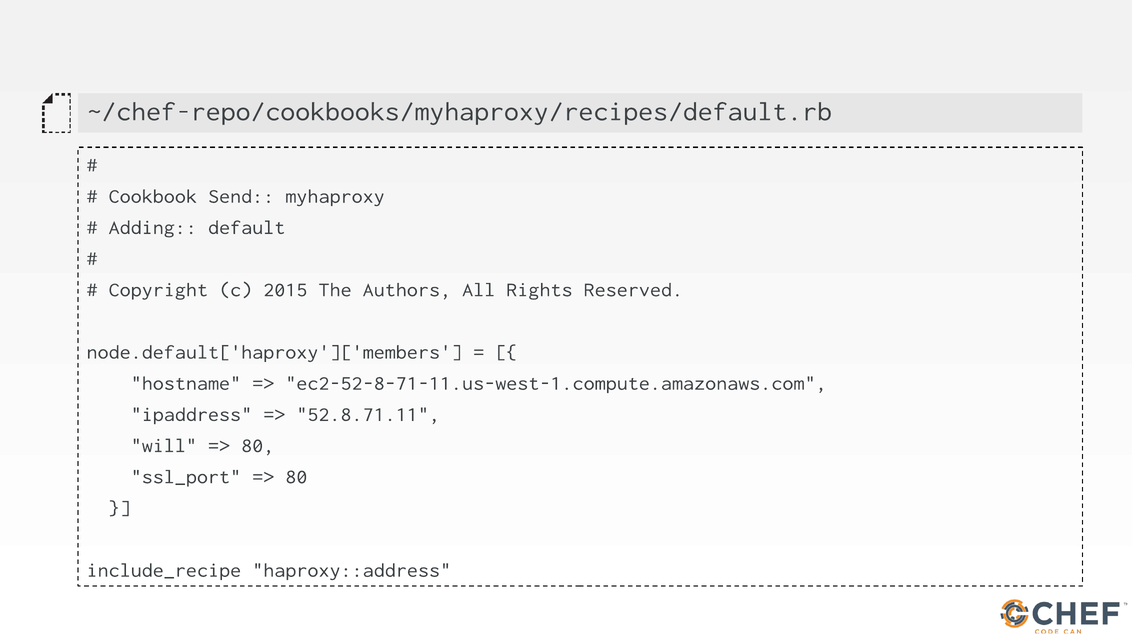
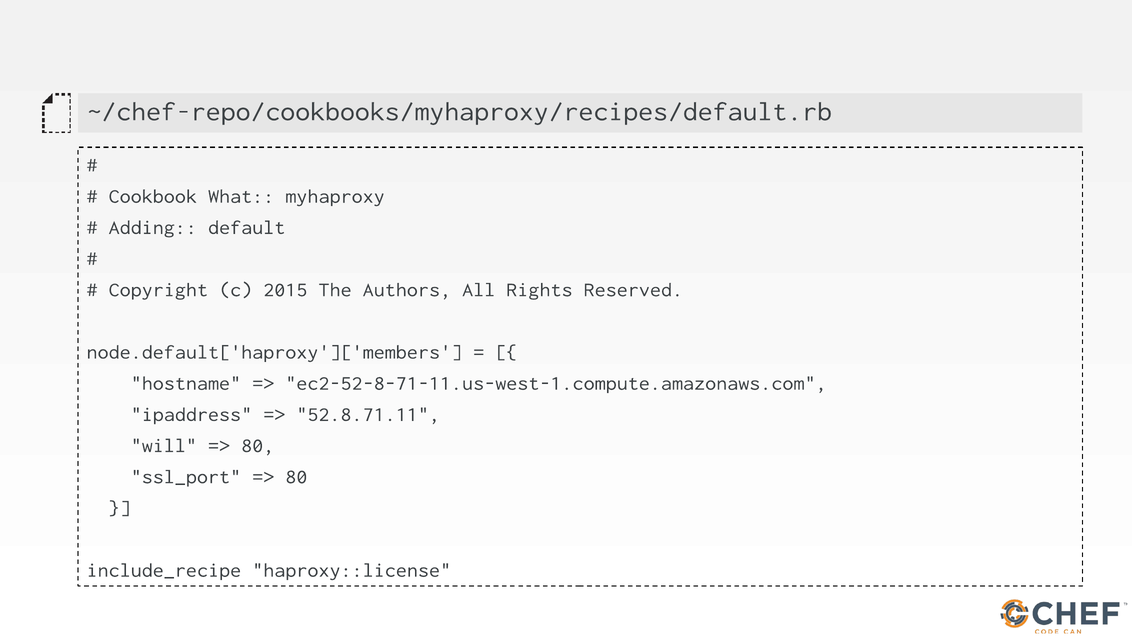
Send: Send -> What
haproxy::address: haproxy::address -> haproxy::license
